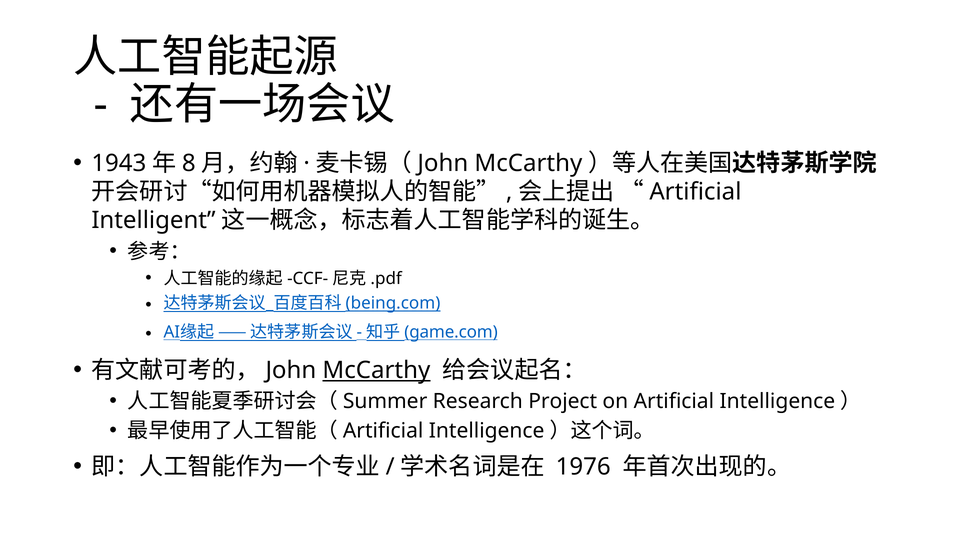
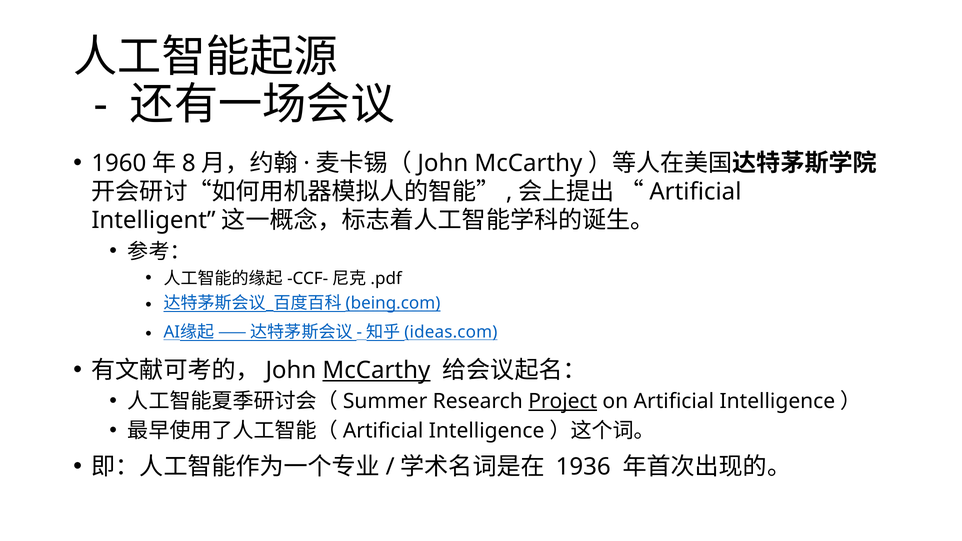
1943: 1943 -> 1960
game.com: game.com -> ideas.com
Project underline: none -> present
1976: 1976 -> 1936
